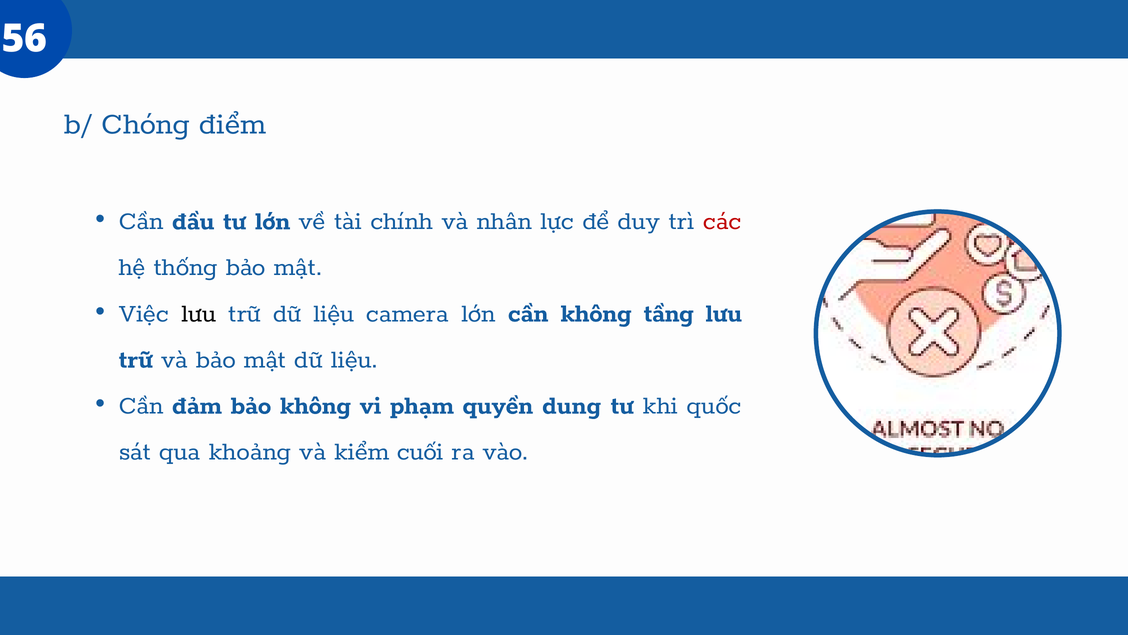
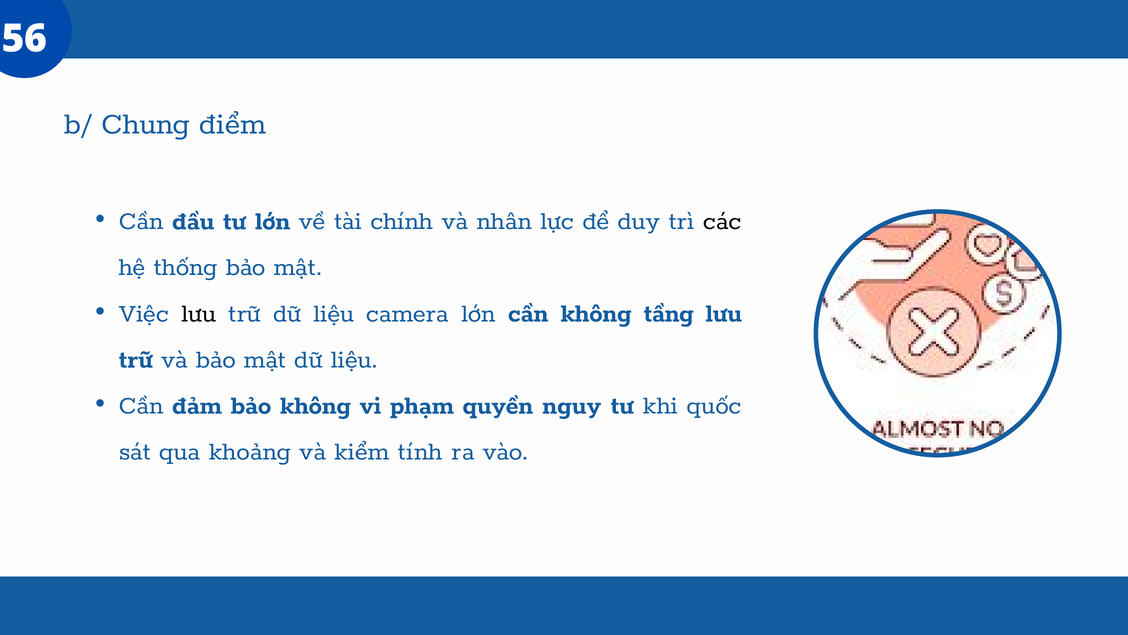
Chóng: Chóng -> Chung
các colour: red -> black
dung: dung -> nguy
cuối: cuối -> tính
